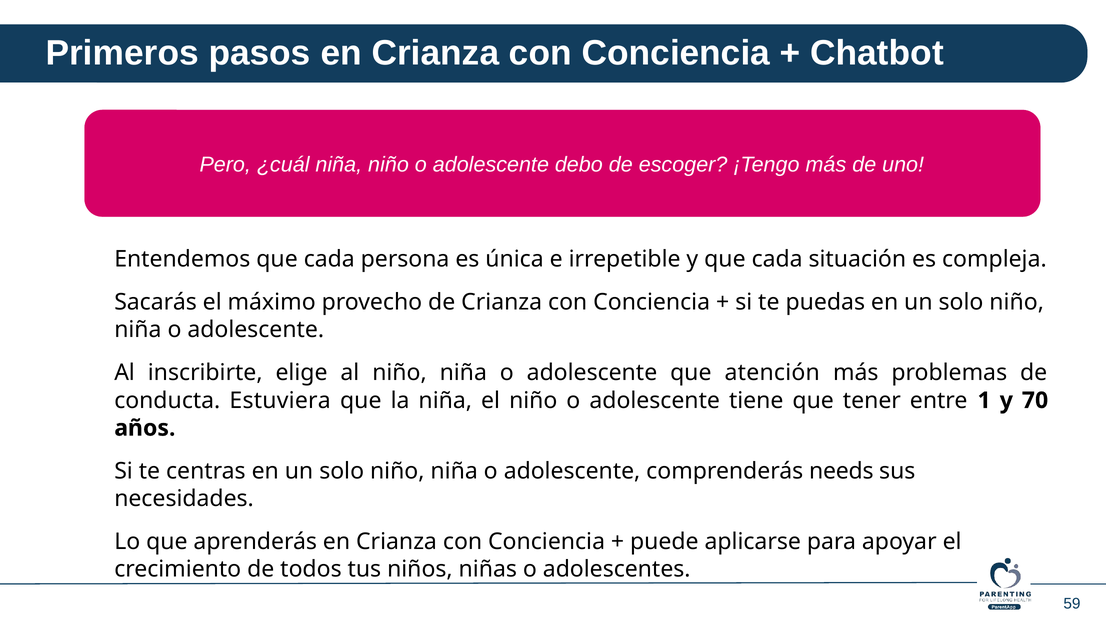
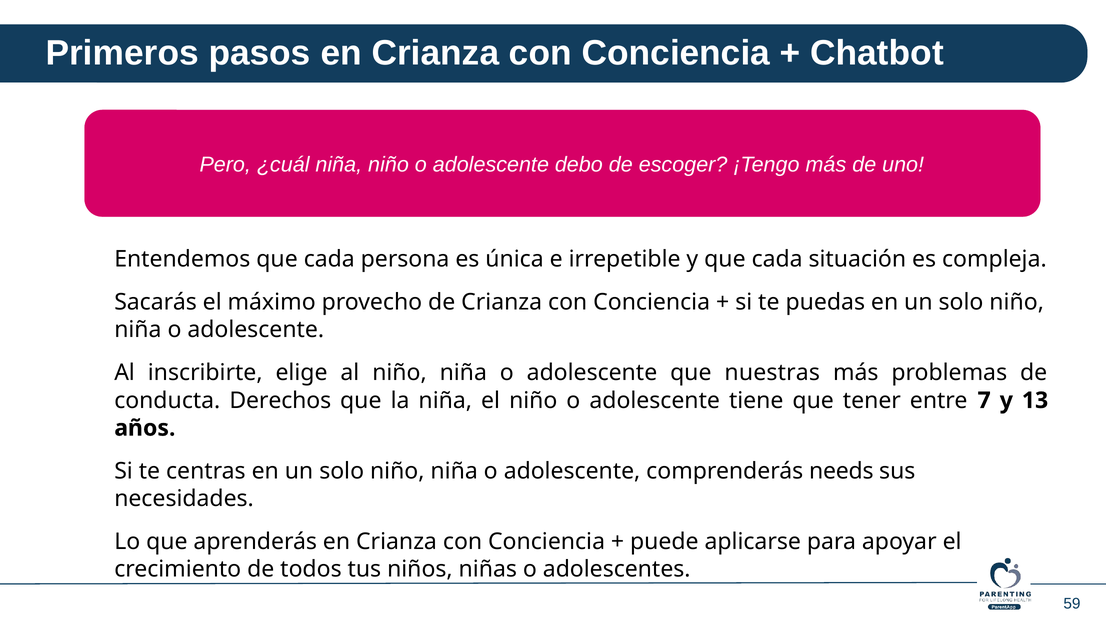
atención: atención -> nuestras
Estuviera: Estuviera -> Derechos
1: 1 -> 7
70: 70 -> 13
